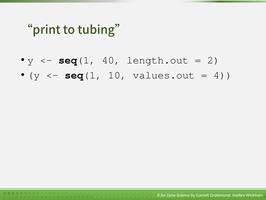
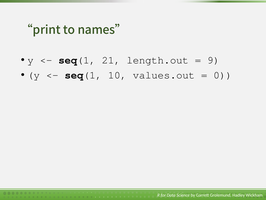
tubing: tubing -> names
40: 40 -> 21
2: 2 -> 9
4: 4 -> 0
